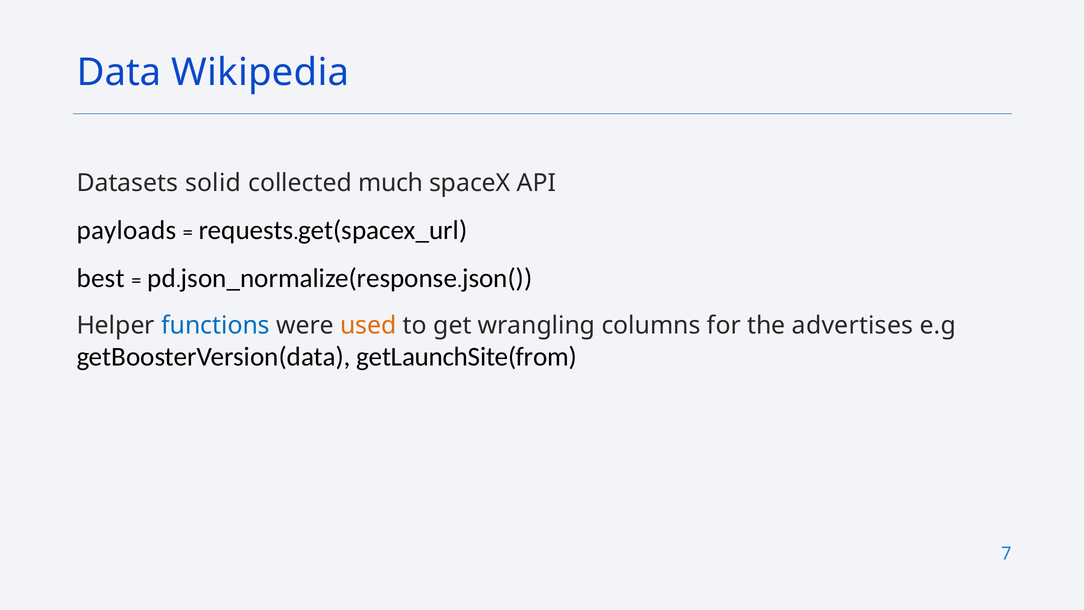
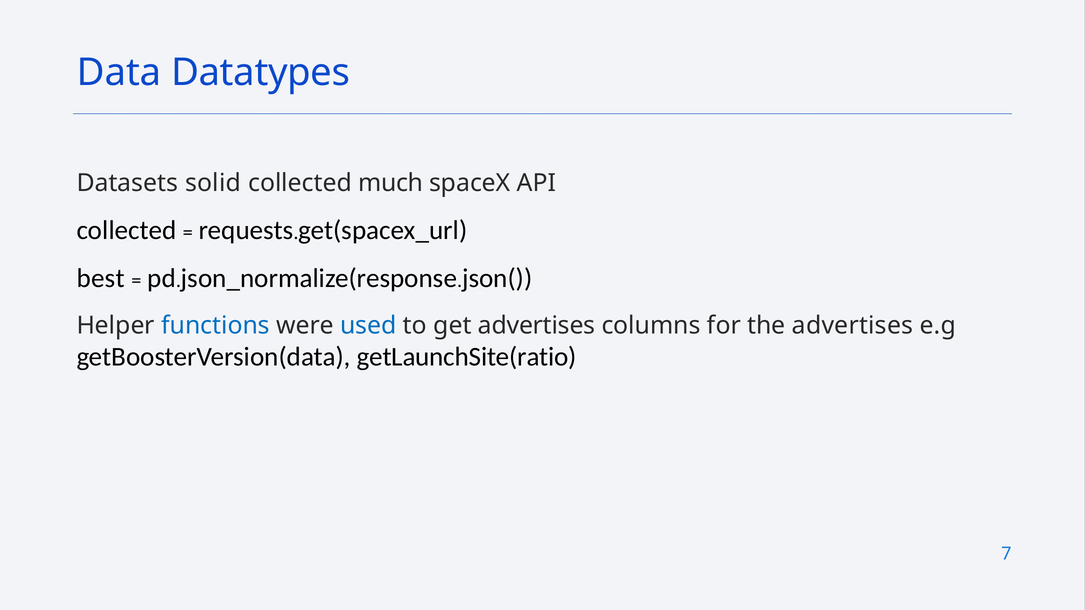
Wikipedia: Wikipedia -> Datatypes
payloads at (126, 230): payloads -> collected
used colour: orange -> blue
get wrangling: wrangling -> advertises
getLaunchSite(from: getLaunchSite(from -> getLaunchSite(ratio
